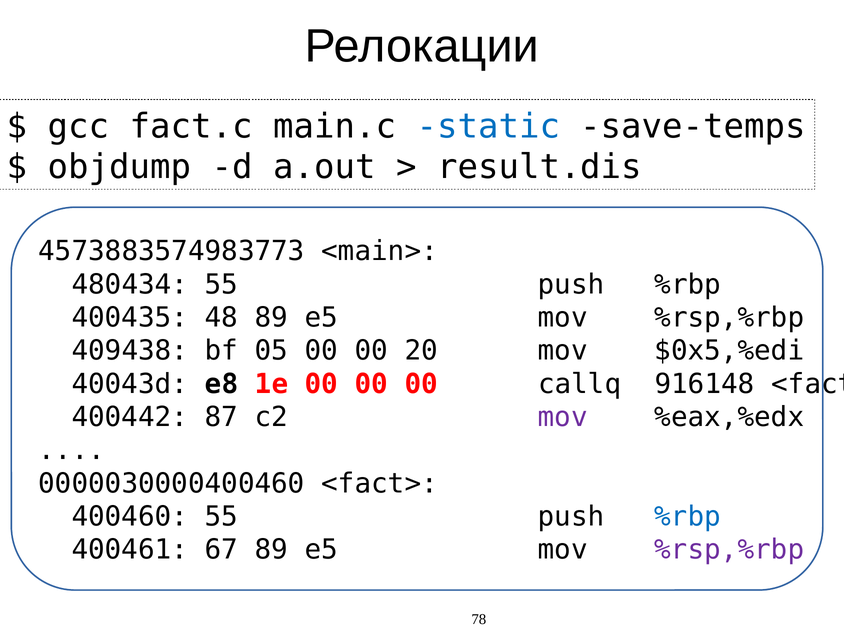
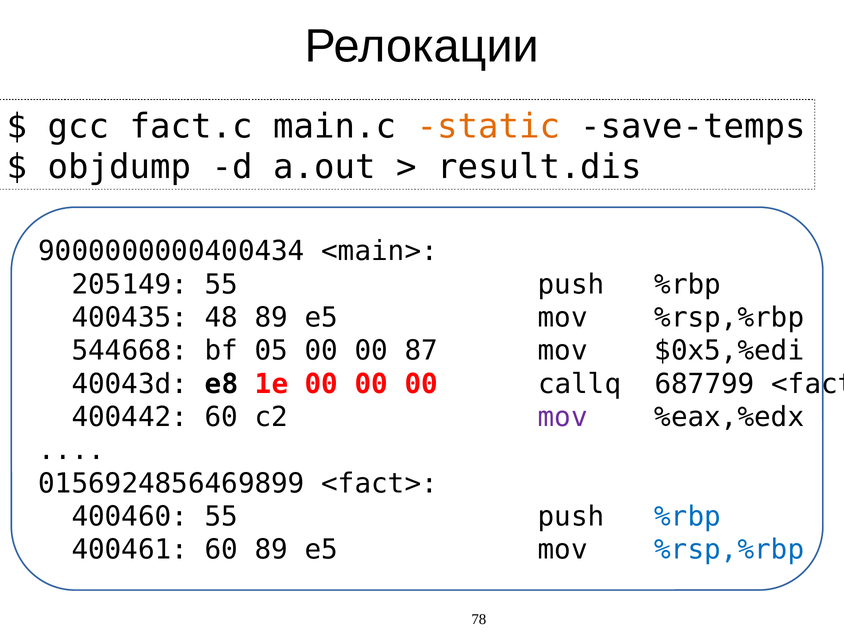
static colour: blue -> orange
4573883574983773: 4573883574983773 -> 9000000000400434
480434: 480434 -> 205149
409438: 409438 -> 544668
20: 20 -> 87
916148: 916148 -> 687799
400442 87: 87 -> 60
0000030000400460: 0000030000400460 -> 0156924856469899
400461 67: 67 -> 60
%rsp,%rbp at (729, 550) colour: purple -> blue
